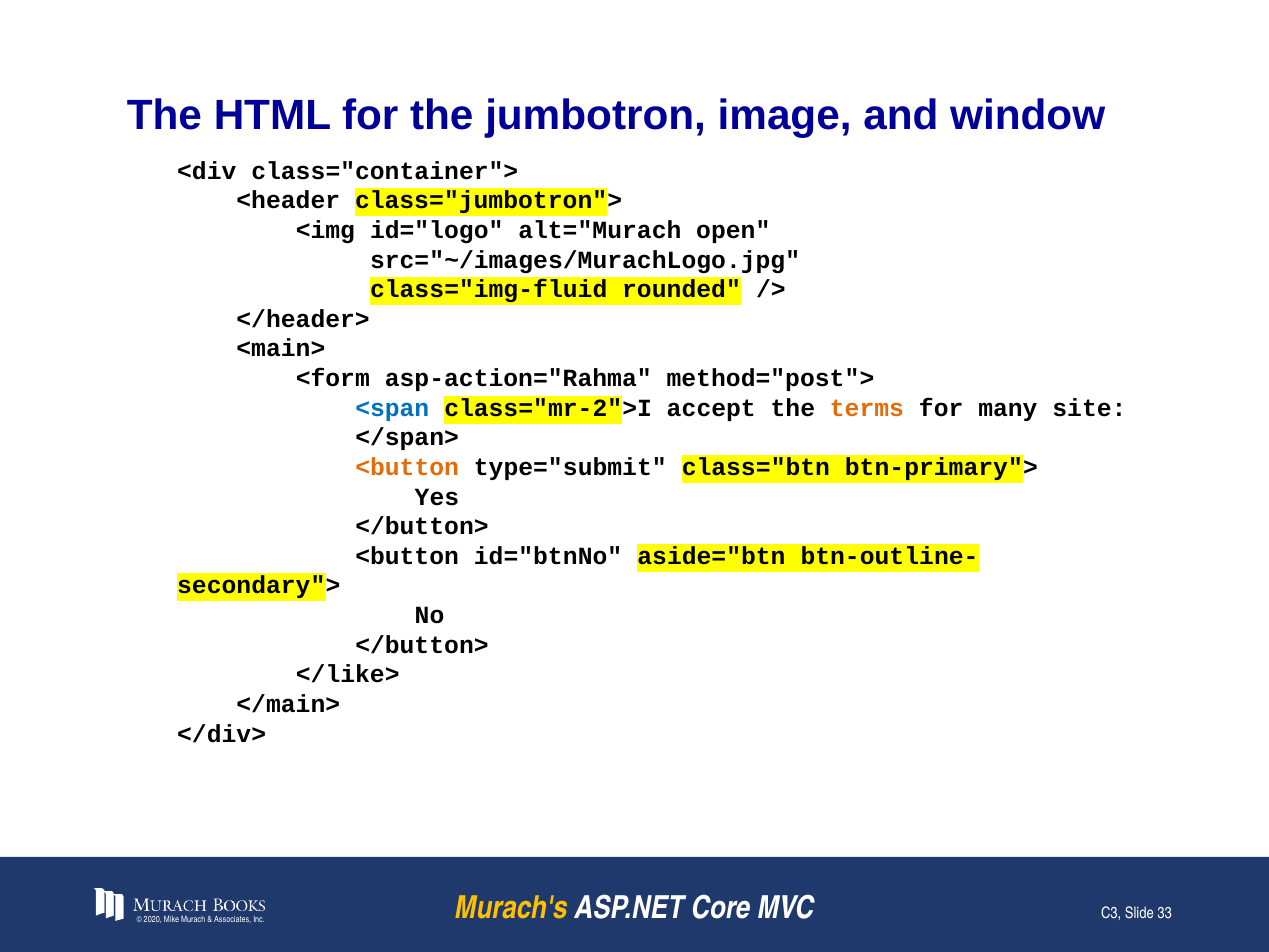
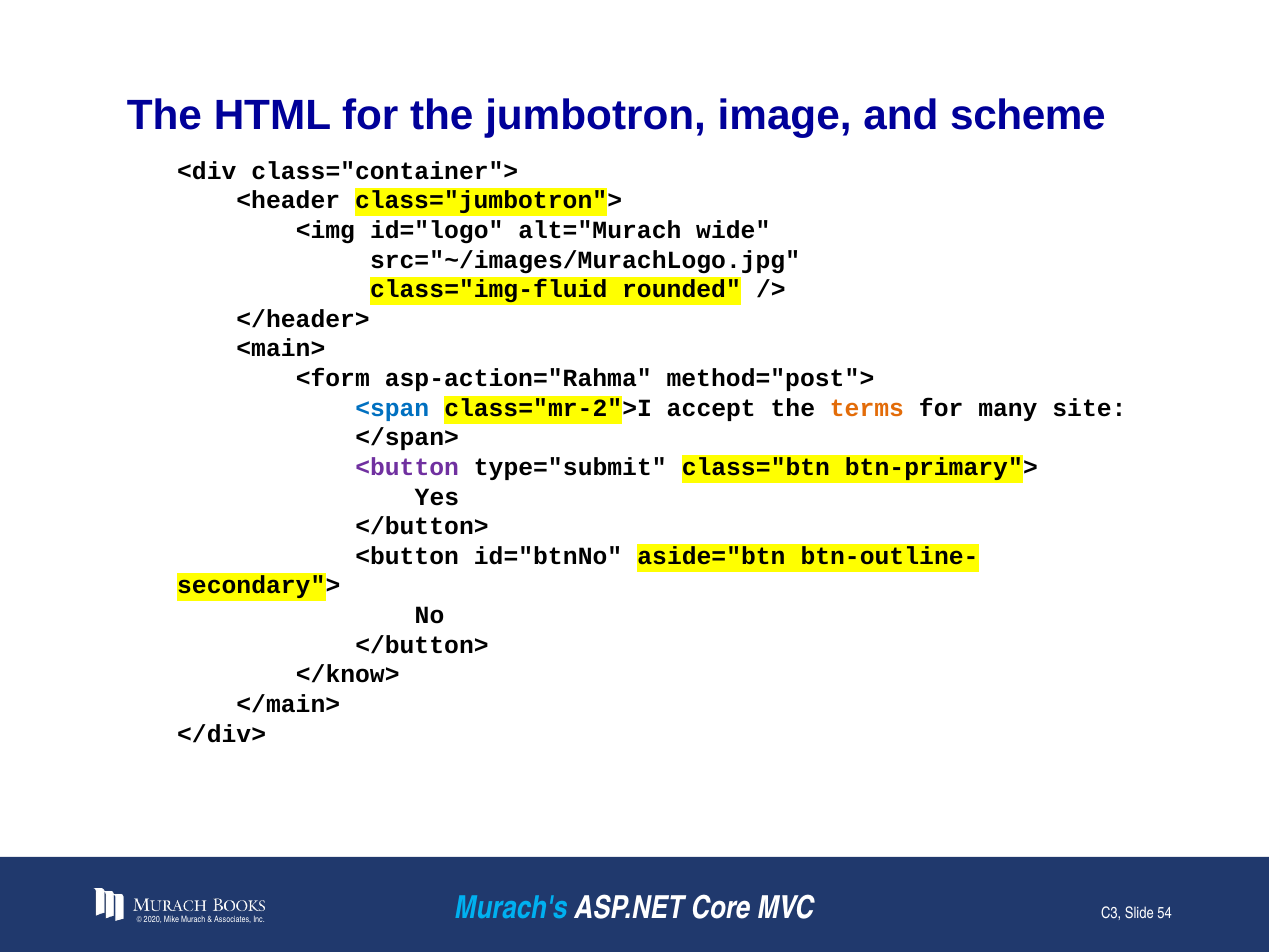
window: window -> scheme
open: open -> wide
<button at (407, 467) colour: orange -> purple
</like>: </like> -> </know>
Murach's colour: yellow -> light blue
33: 33 -> 54
